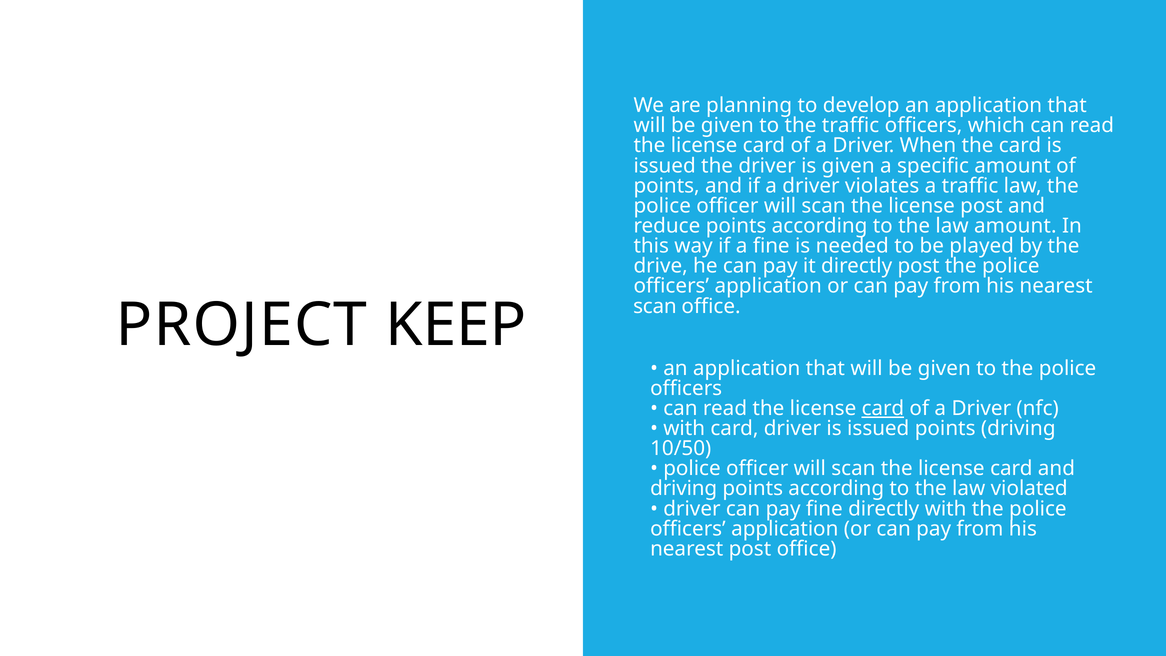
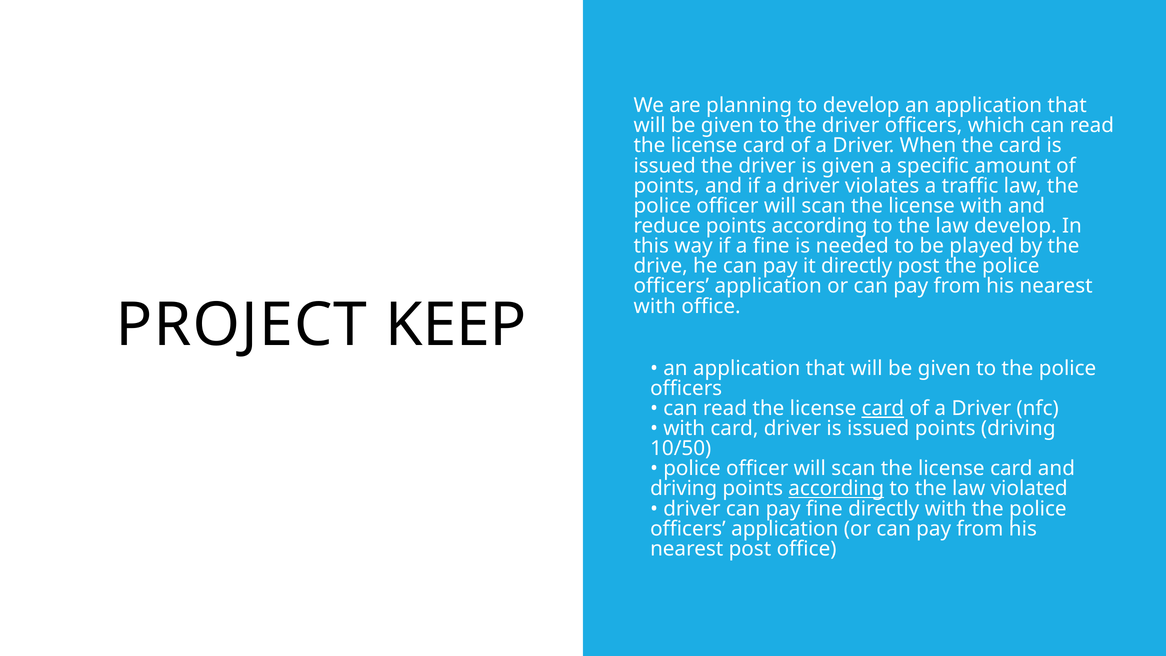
to the traffic: traffic -> driver
license post: post -> with
law amount: amount -> develop
scan at (655, 306): scan -> with
according at (836, 489) underline: none -> present
